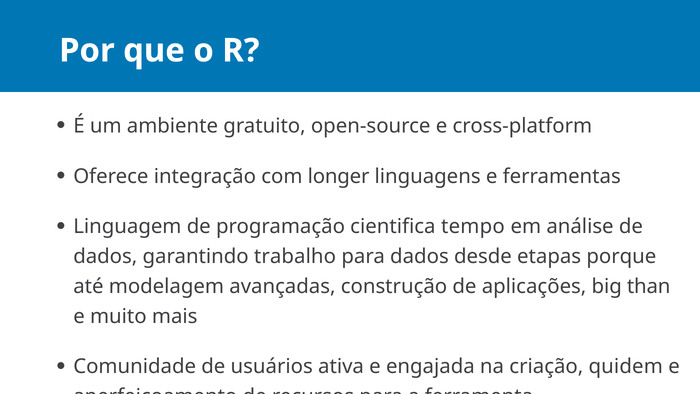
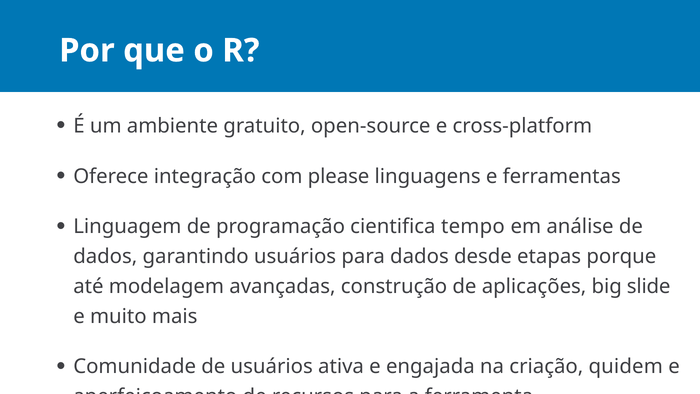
longer: longer -> please
garantindo trabalho: trabalho -> usuários
than: than -> slide
